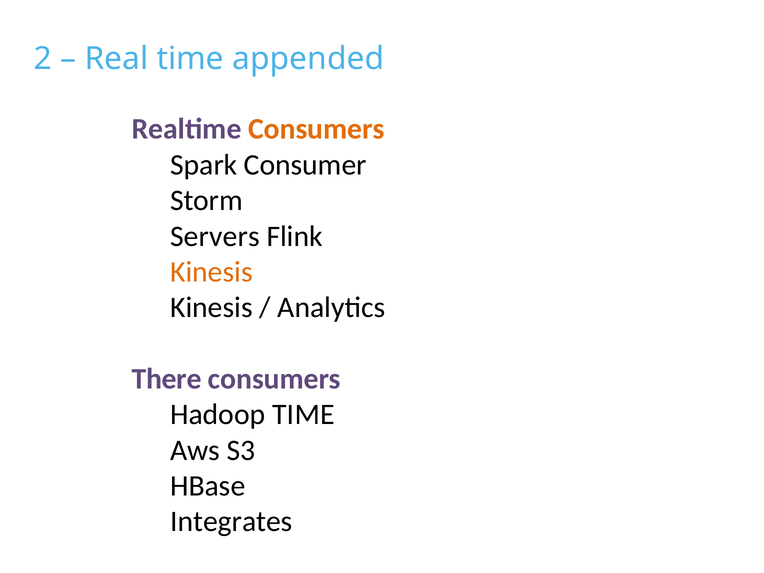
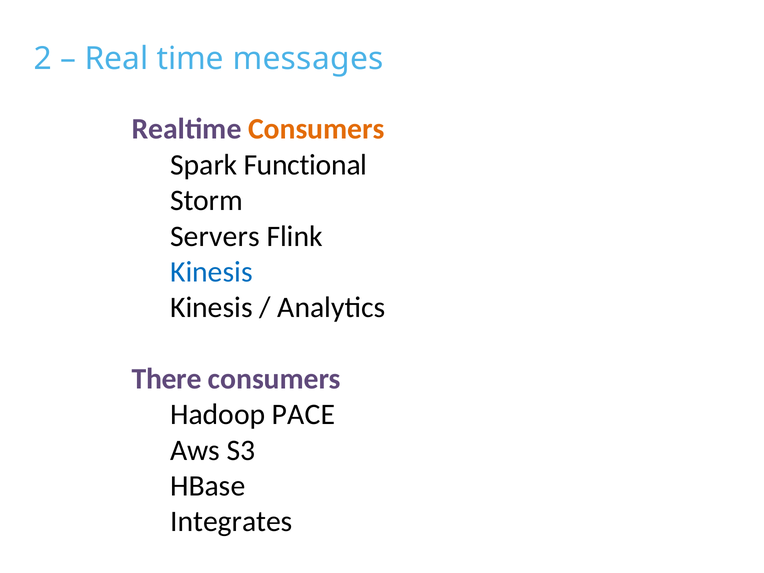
appended: appended -> messages
Consumer: Consumer -> Functional
Kinesis at (211, 272) colour: orange -> blue
Hadoop TIME: TIME -> PACE
